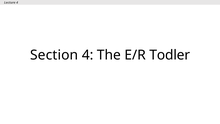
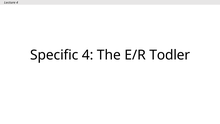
Section: Section -> Specific
